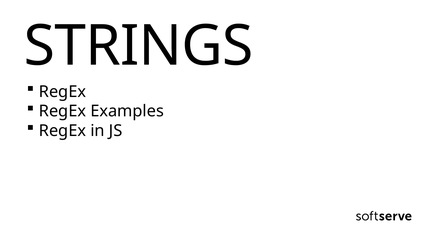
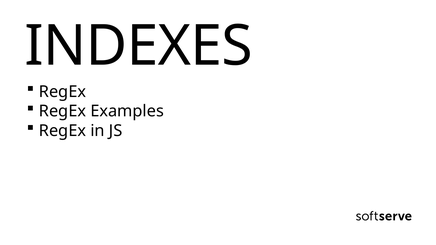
STRINGS: STRINGS -> INDEXES
